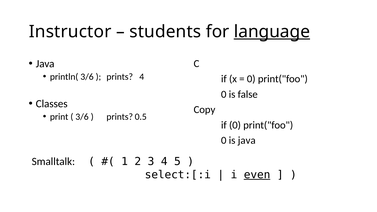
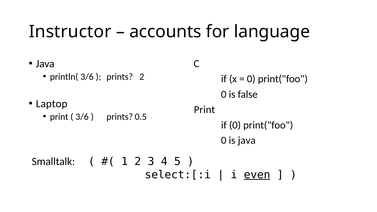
students: students -> accounts
language underline: present -> none
prints 4: 4 -> 2
Classes: Classes -> Laptop
Copy at (204, 110): Copy -> Print
